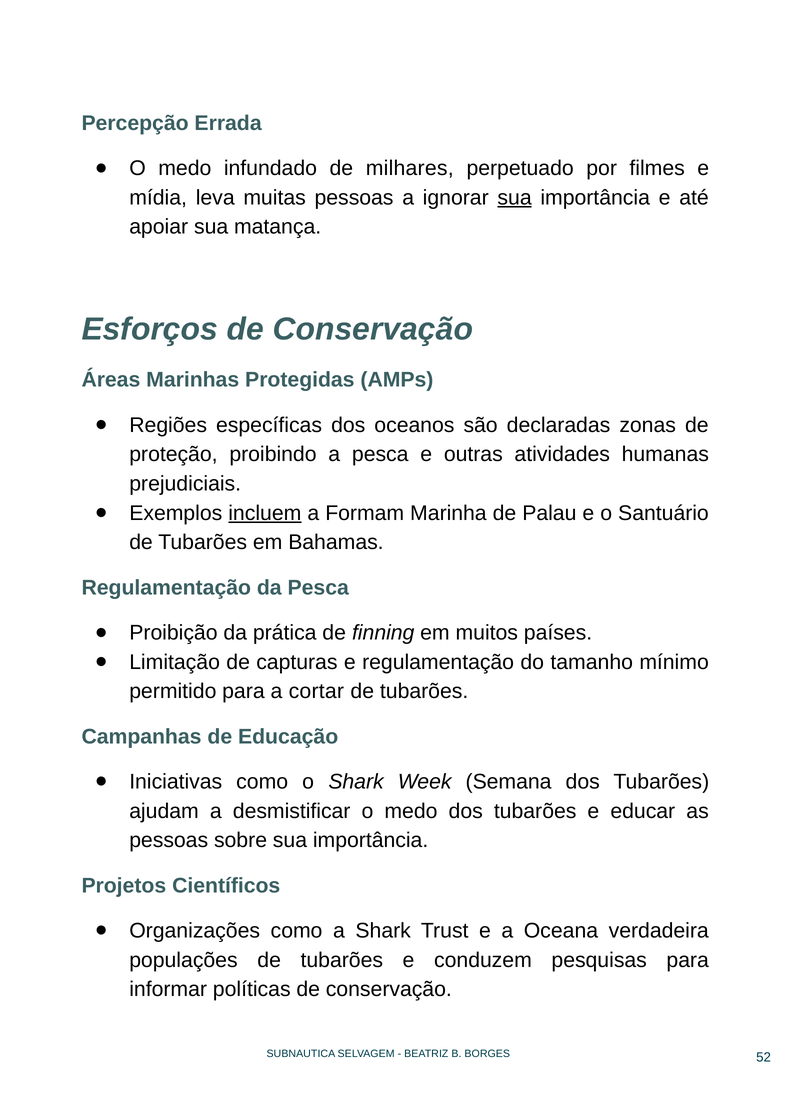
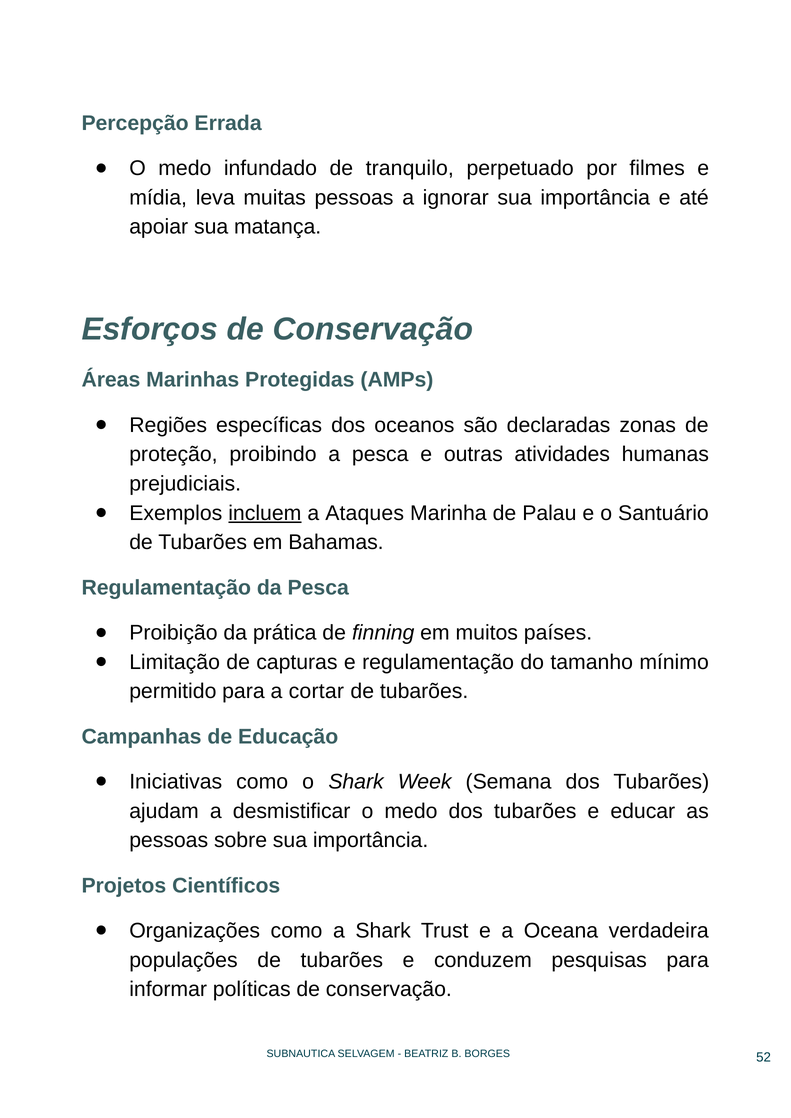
milhares: milhares -> tranquilo
sua at (515, 198) underline: present -> none
Formam: Formam -> Ataques
